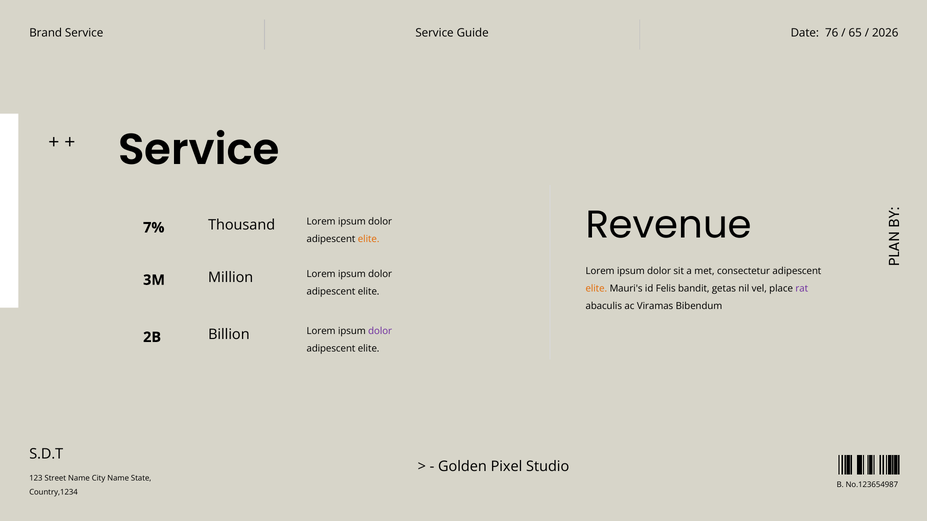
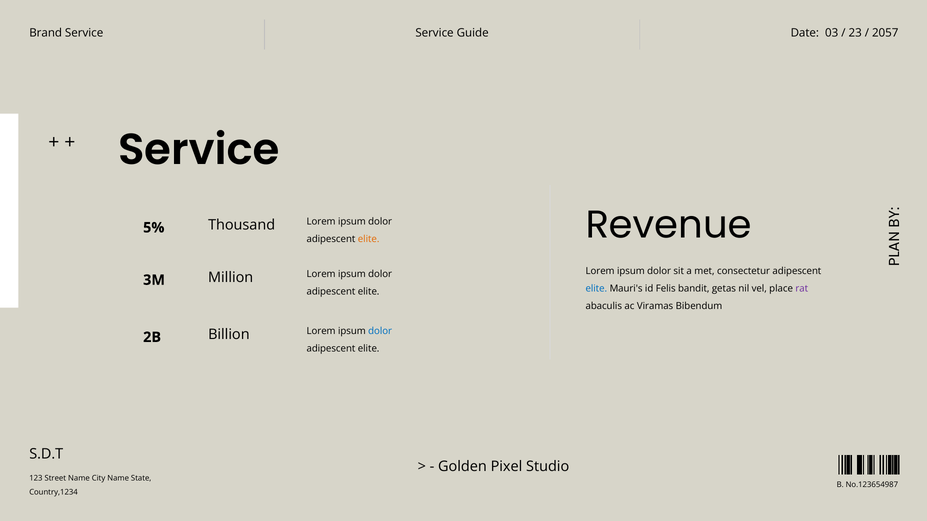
76: 76 -> 03
65: 65 -> 23
2026: 2026 -> 2057
7%: 7% -> 5%
elite at (596, 289) colour: orange -> blue
dolor at (380, 332) colour: purple -> blue
